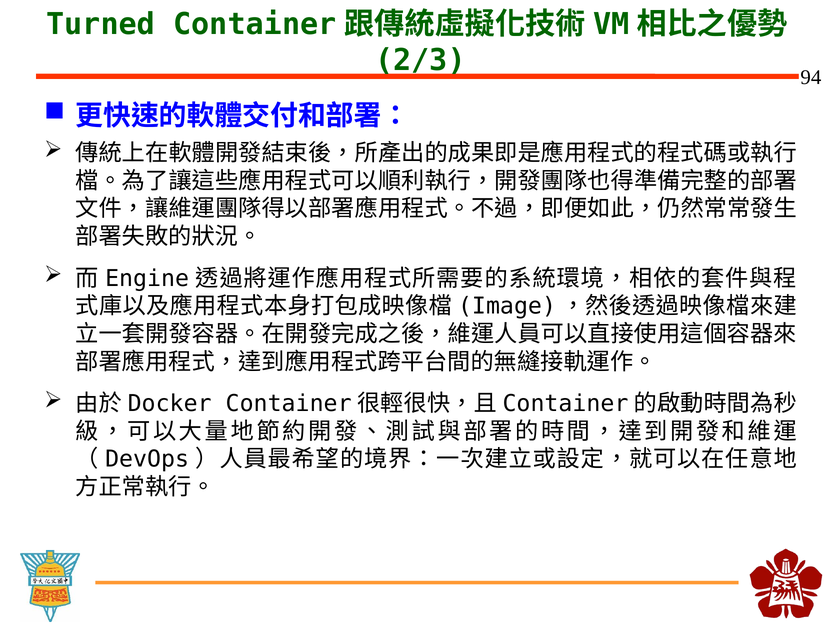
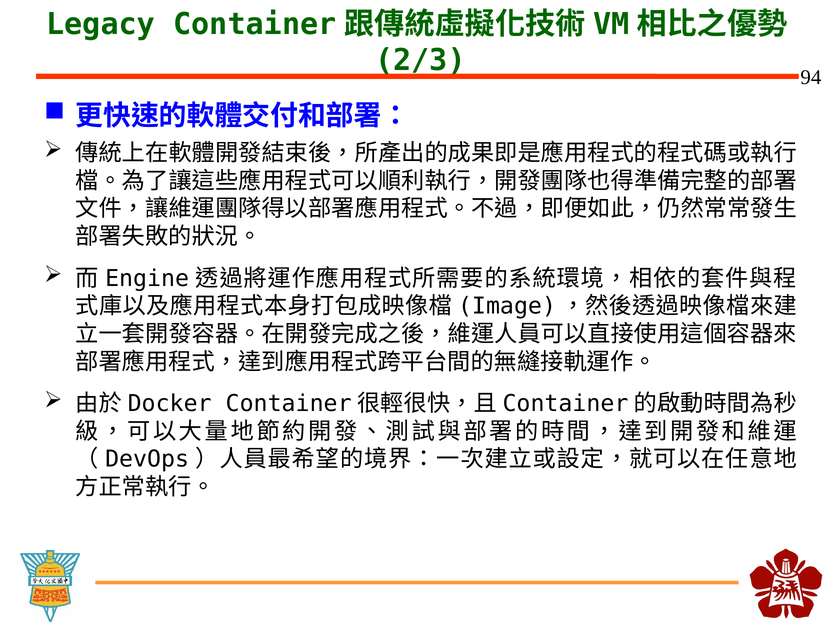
Turned: Turned -> Legacy
